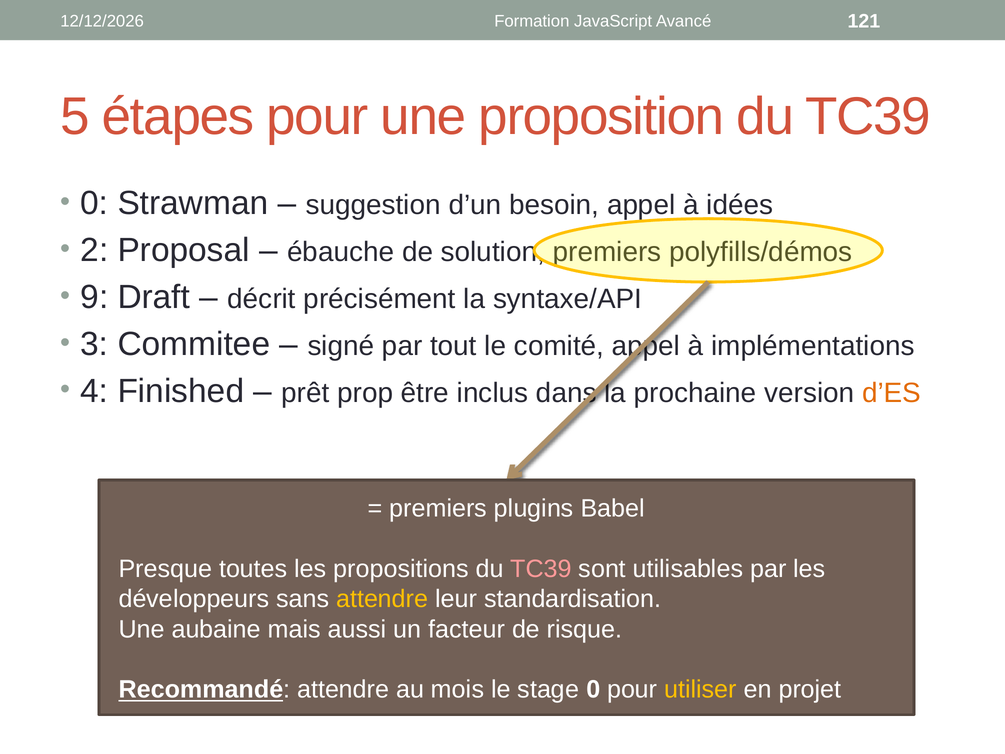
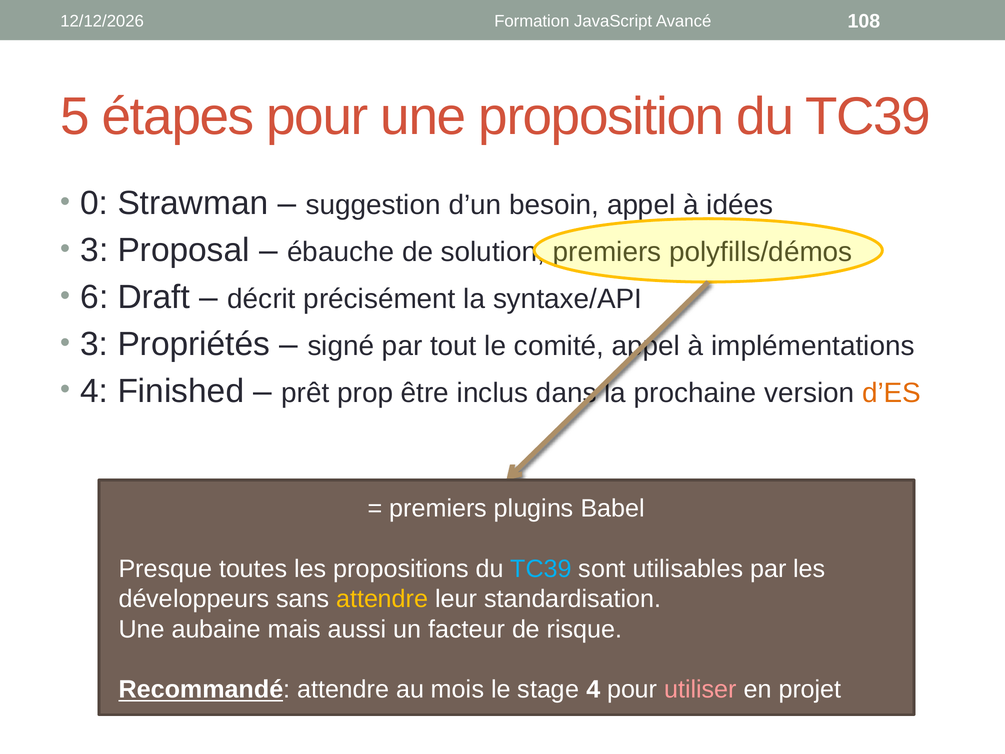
121: 121 -> 108
2 at (94, 250): 2 -> 3
9: 9 -> 6
Commitee: Commitee -> Propriétés
TC39 at (541, 569) colour: pink -> light blue
stage 0: 0 -> 4
utiliser colour: yellow -> pink
